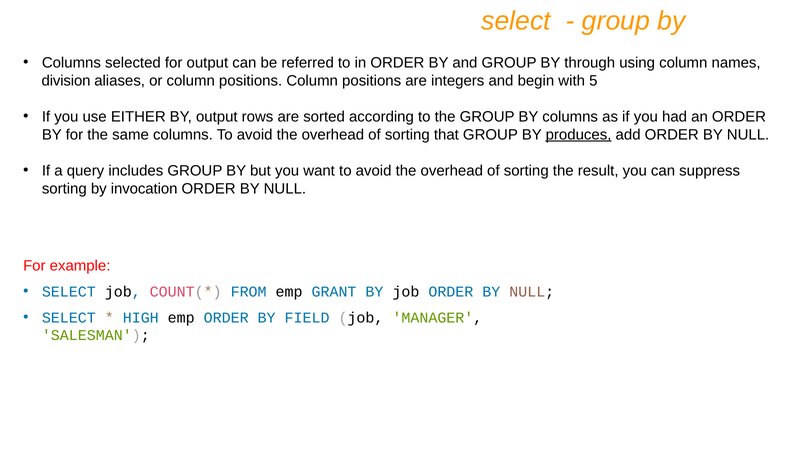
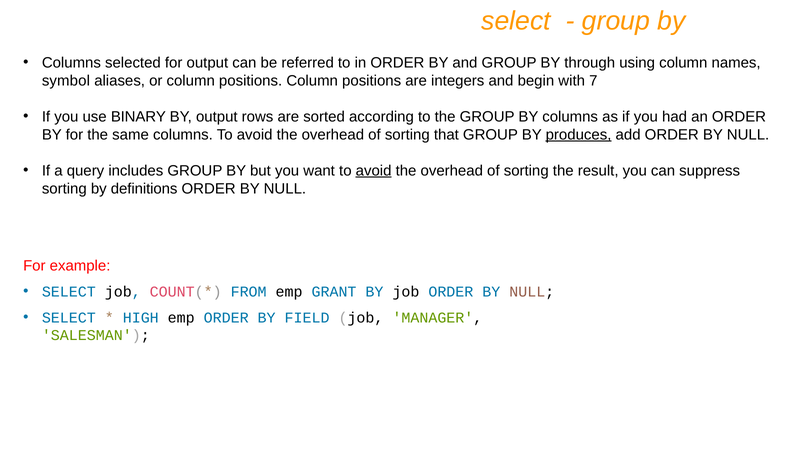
division: division -> symbol
5: 5 -> 7
EITHER: EITHER -> BINARY
avoid at (374, 171) underline: none -> present
invocation: invocation -> definitions
